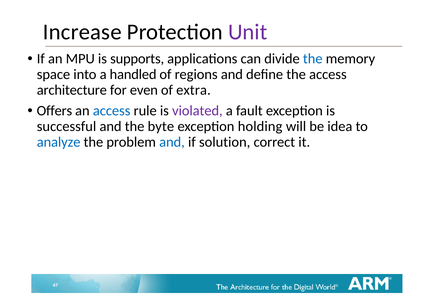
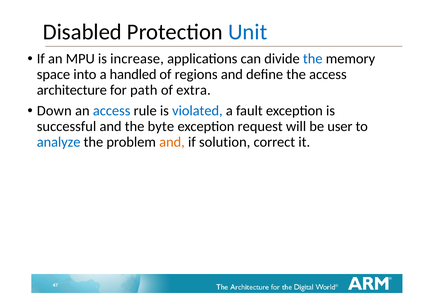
Increase: Increase -> Disabled
Unit colour: purple -> blue
supports: supports -> increase
even: even -> path
Offers: Offers -> Down
violated colour: purple -> blue
holding: holding -> request
idea: idea -> user
and at (172, 142) colour: blue -> orange
